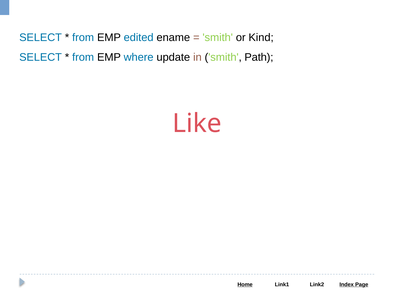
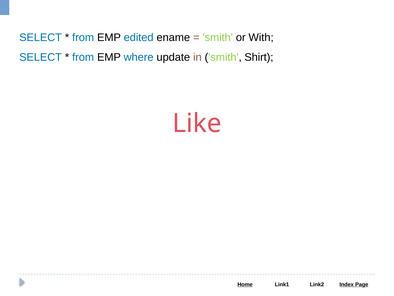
Kind: Kind -> With
Path: Path -> Shirt
